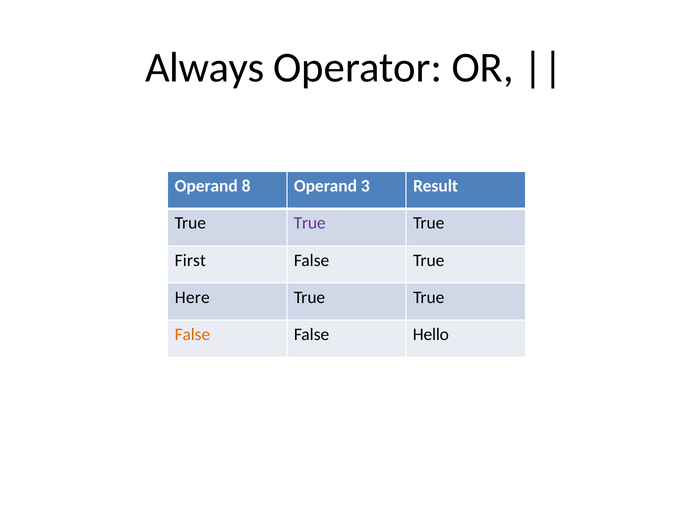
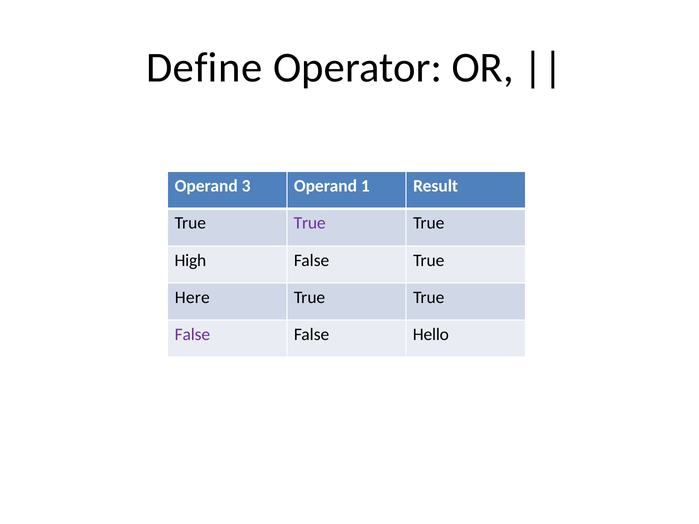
Always: Always -> Define
8: 8 -> 3
3: 3 -> 1
First: First -> High
False at (192, 335) colour: orange -> purple
